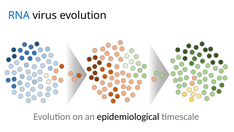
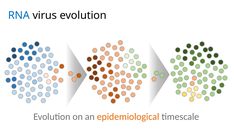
epidemiological colour: black -> orange
